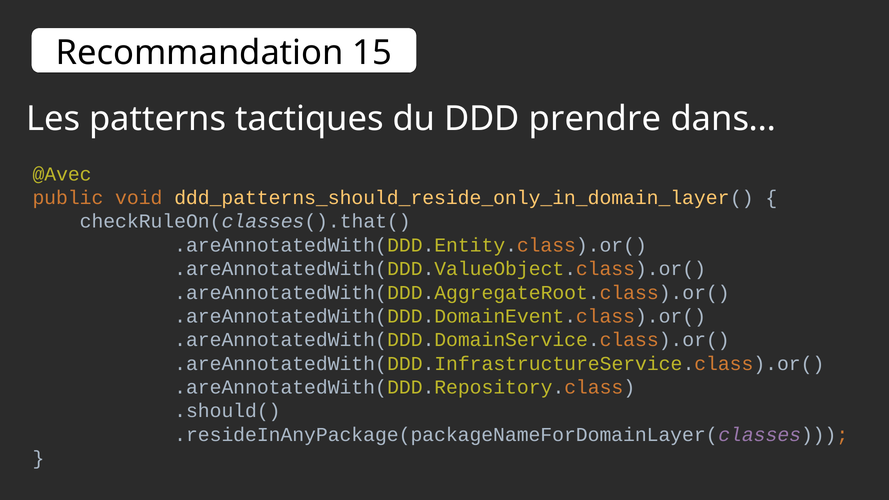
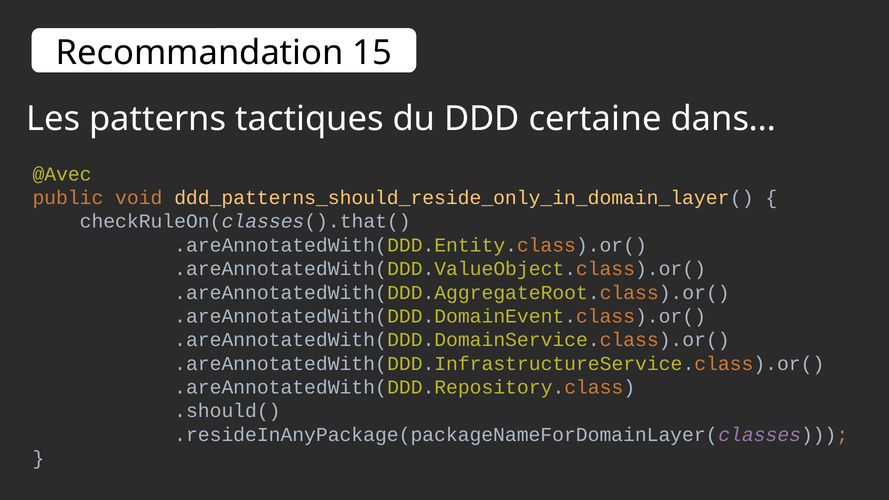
prendre: prendre -> certaine
